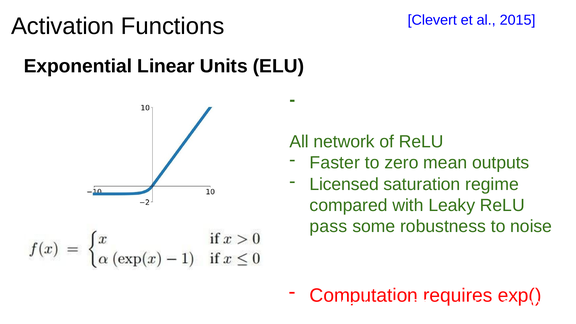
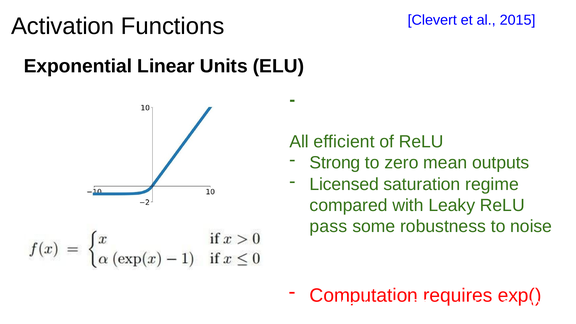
network: network -> efficient
Faster: Faster -> Strong
